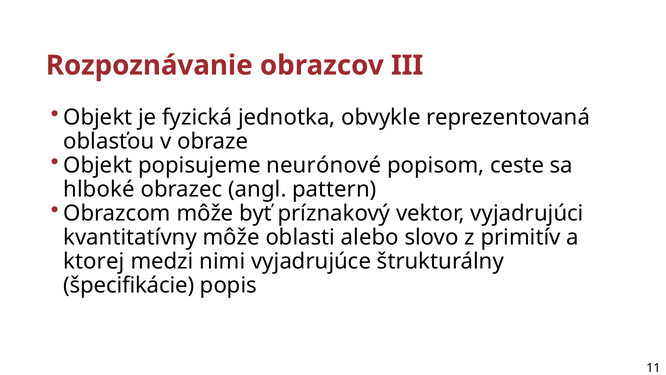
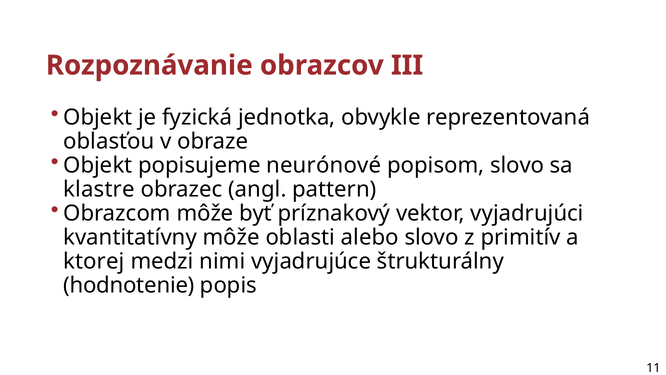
popisom ceste: ceste -> slovo
hlboké: hlboké -> klastre
špecifikácie: špecifikácie -> hodnotenie
